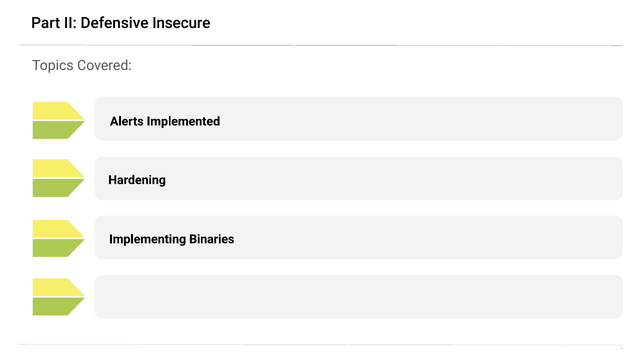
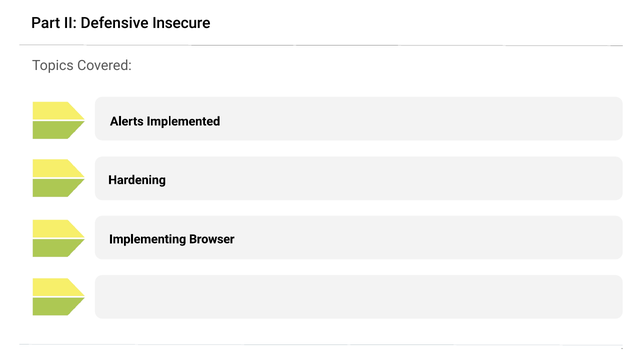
Binaries: Binaries -> Browser
